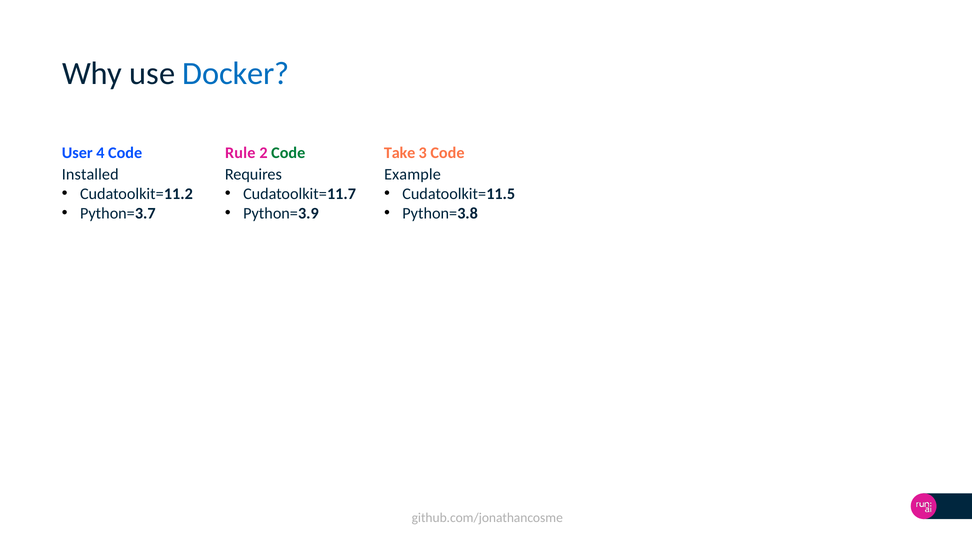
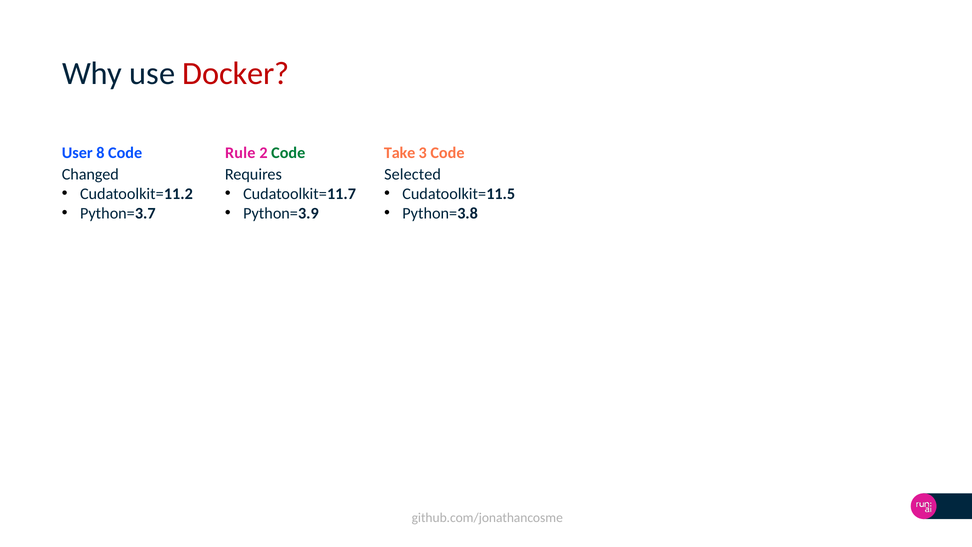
Docker colour: blue -> red
4: 4 -> 8
Installed: Installed -> Changed
Example: Example -> Selected
